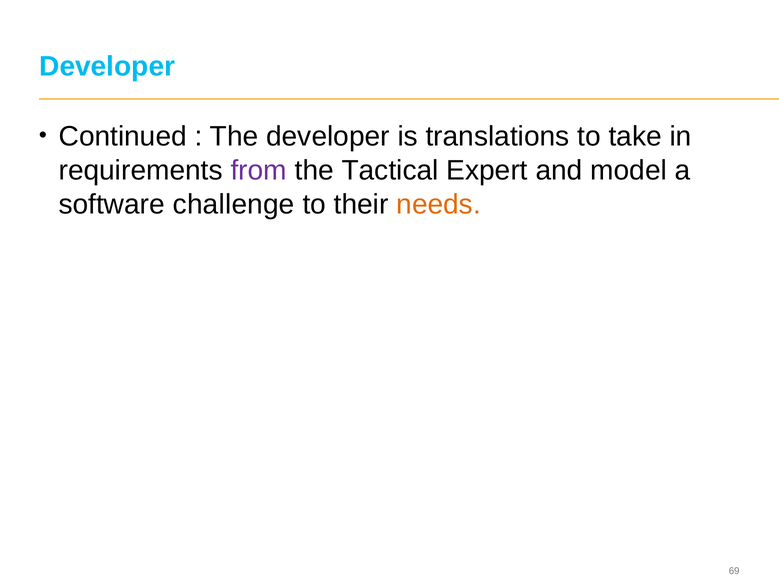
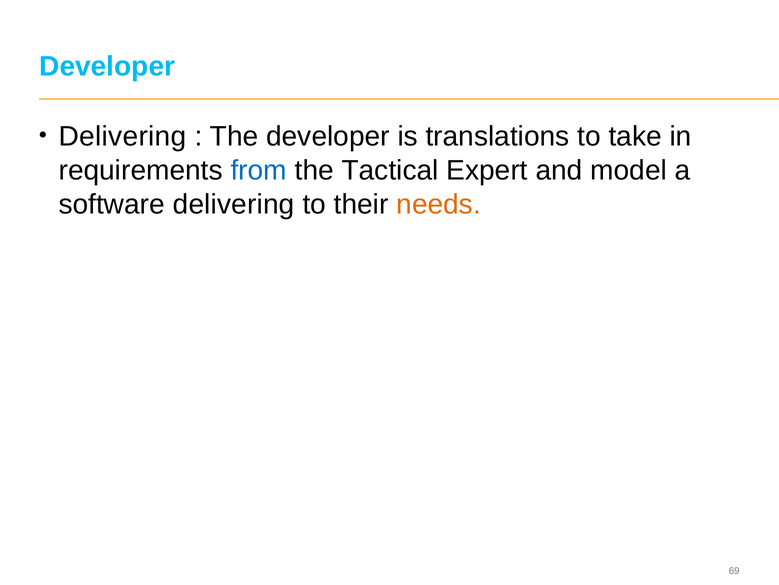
Continued at (123, 136): Continued -> Delivering
from colour: purple -> blue
software challenge: challenge -> delivering
